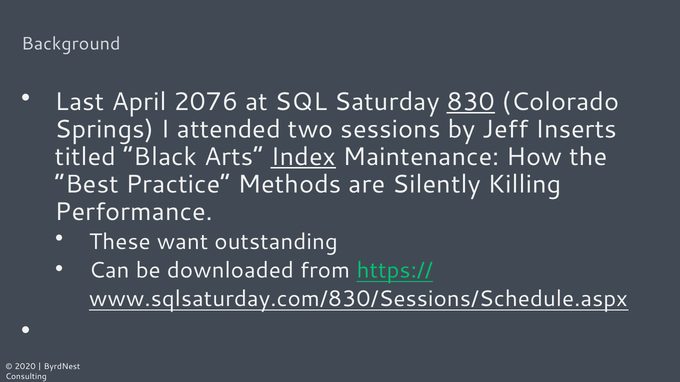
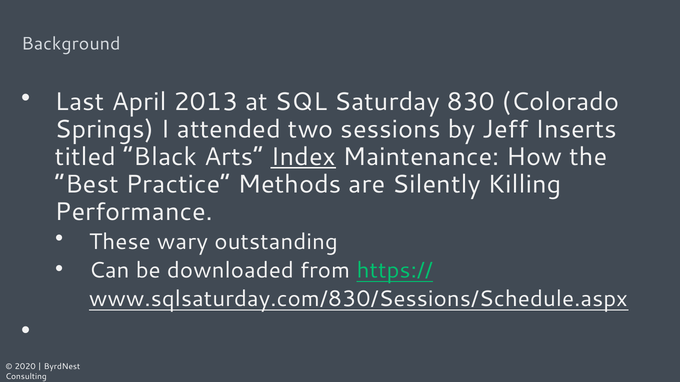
2076: 2076 -> 2013
830 underline: present -> none
want: want -> wary
